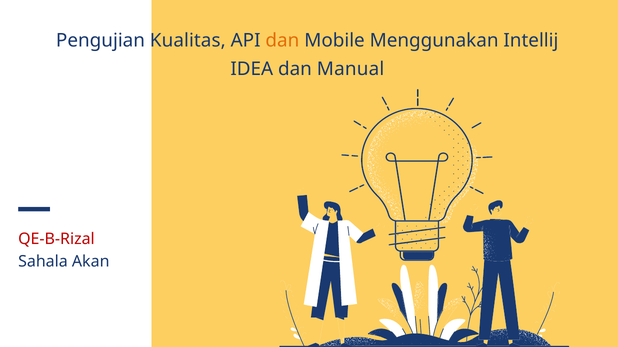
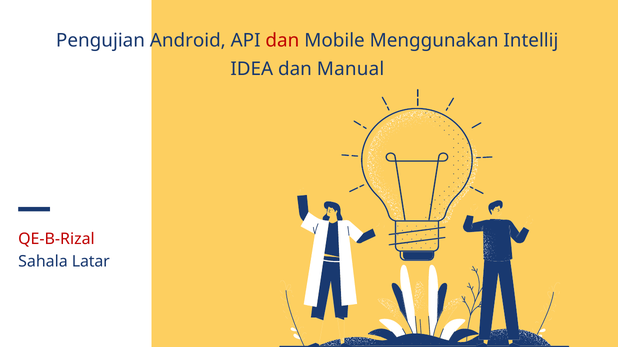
Kualitas: Kualitas -> Android
dan at (282, 41) colour: orange -> red
Akan: Akan -> Latar
